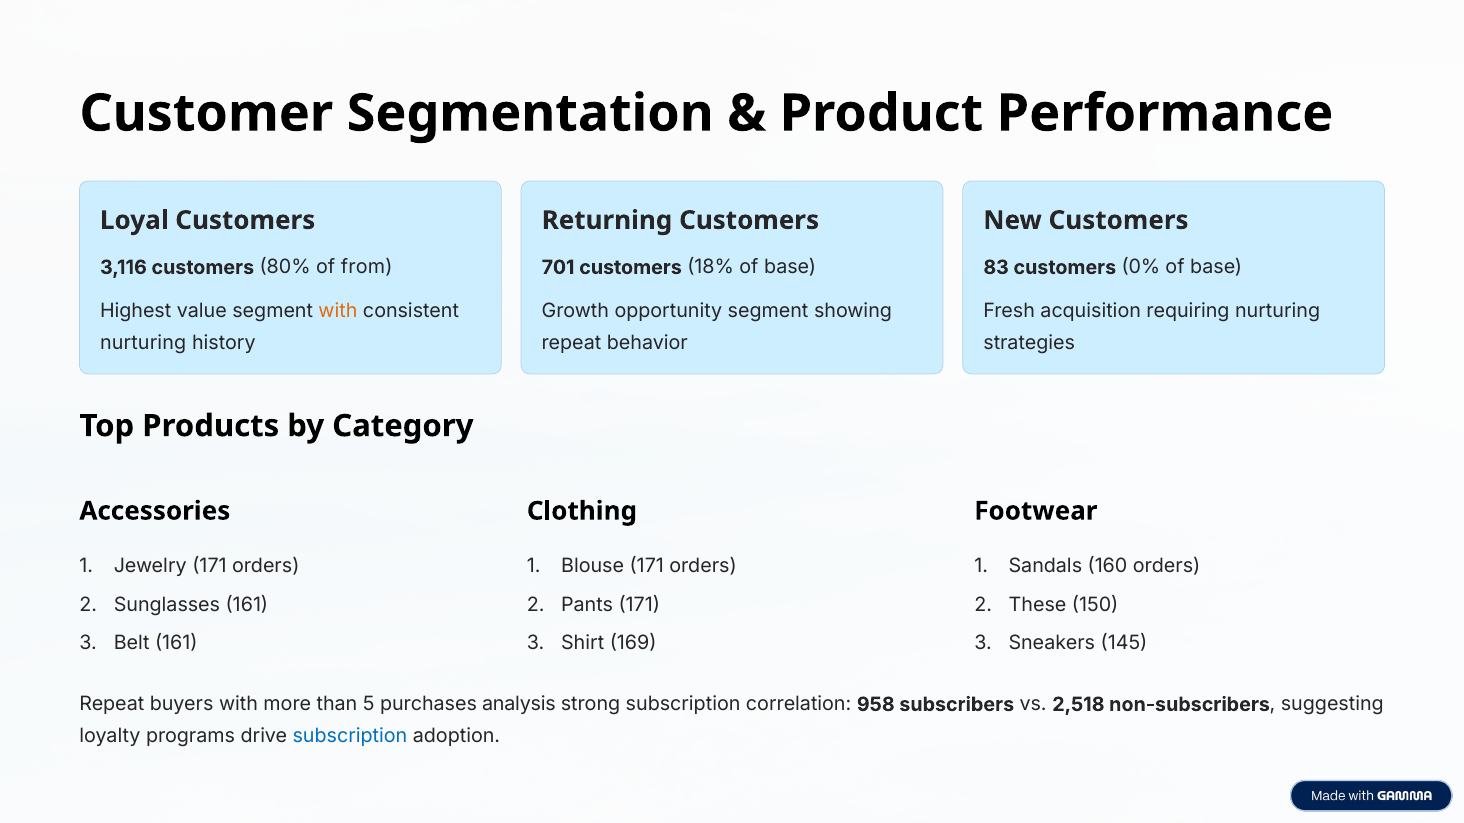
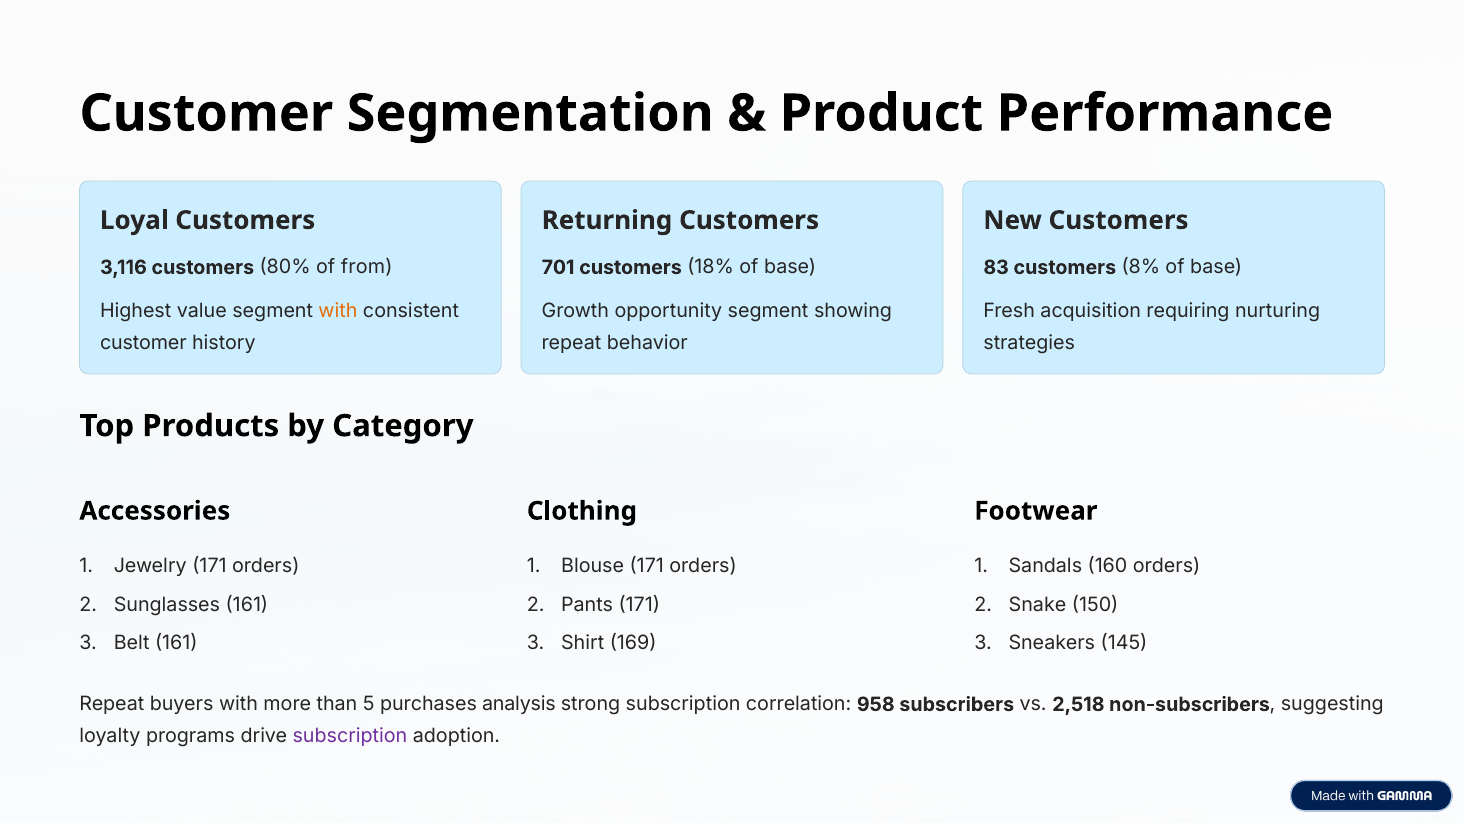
0%: 0% -> 8%
nurturing at (143, 343): nurturing -> customer
These: These -> Snake
subscription at (350, 737) colour: blue -> purple
